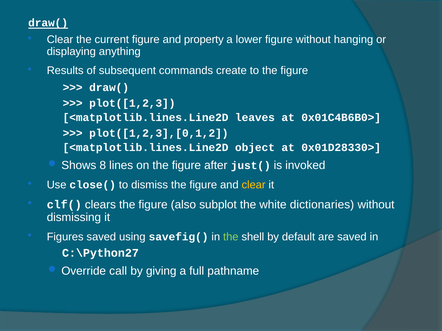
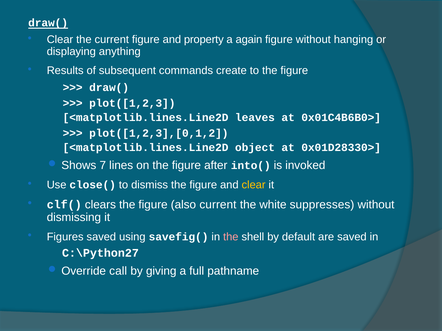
lower: lower -> again
8: 8 -> 7
just(: just( -> into(
also subplot: subplot -> current
dictionaries: dictionaries -> suppresses
the at (231, 237) colour: light green -> pink
